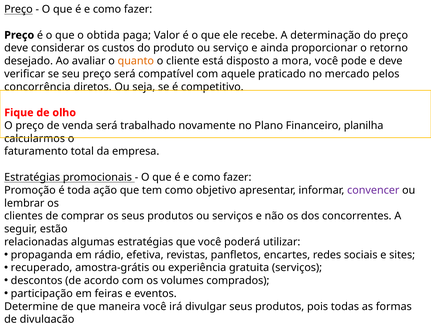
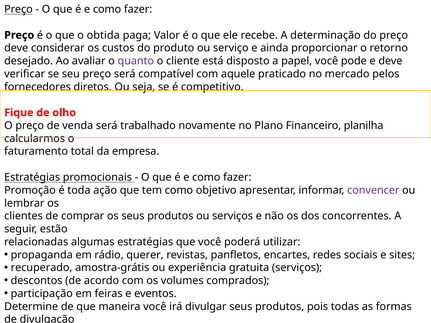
quanto colour: orange -> purple
mora: mora -> papel
concorrência: concorrência -> fornecedores
efetiva: efetiva -> querer
